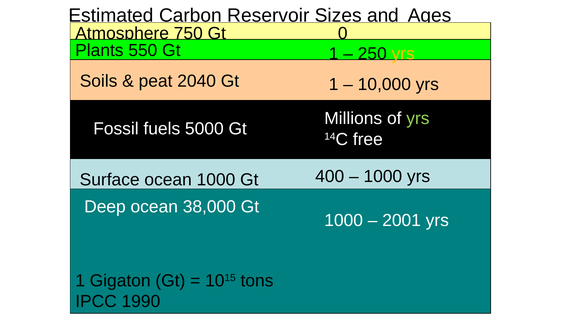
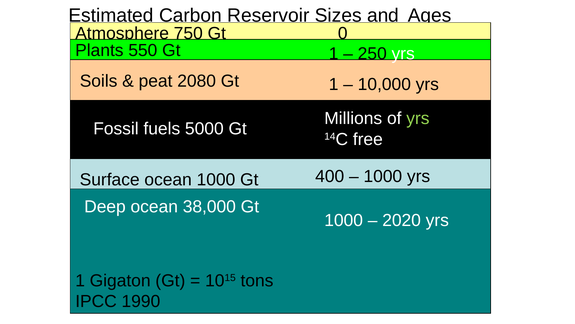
yrs at (403, 54) colour: yellow -> white
2040: 2040 -> 2080
2001: 2001 -> 2020
